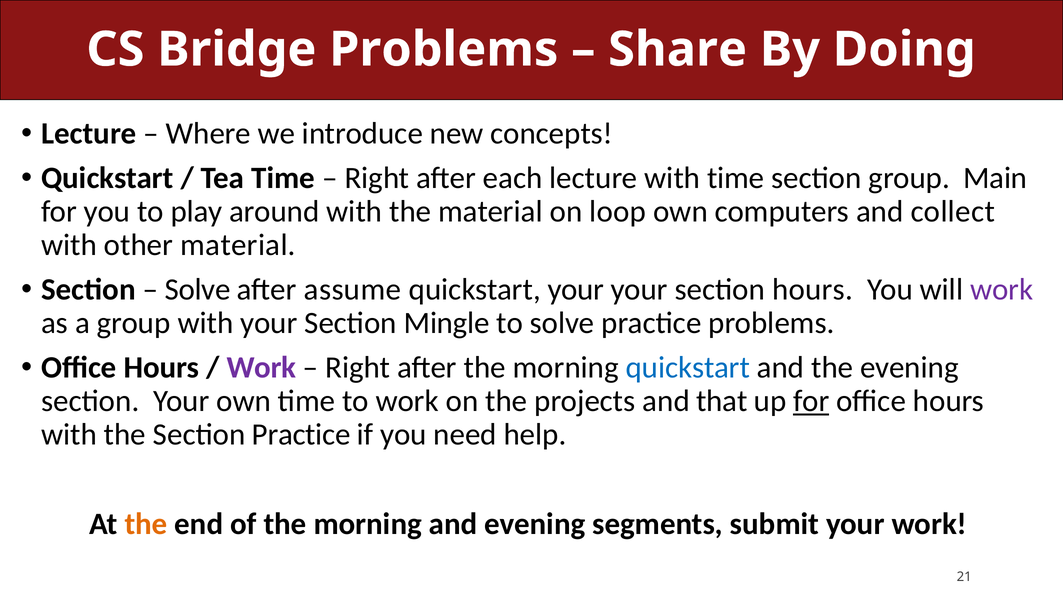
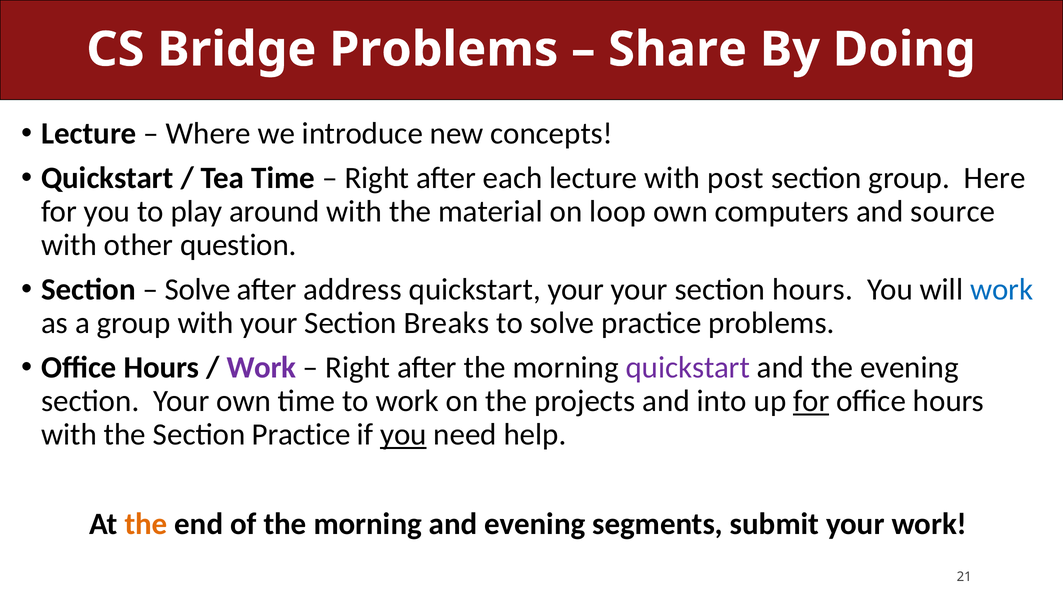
with time: time -> post
Main: Main -> Here
collect: collect -> source
other material: material -> question
assume: assume -> address
work at (1002, 290) colour: purple -> blue
Mingle: Mingle -> Breaks
quickstart at (688, 368) colour: blue -> purple
that: that -> into
you at (403, 435) underline: none -> present
